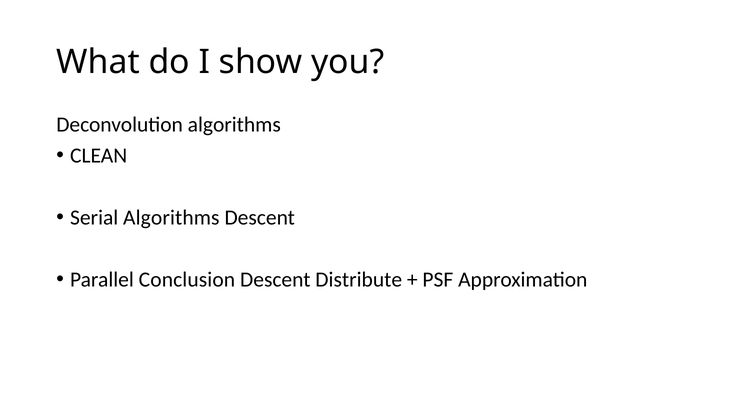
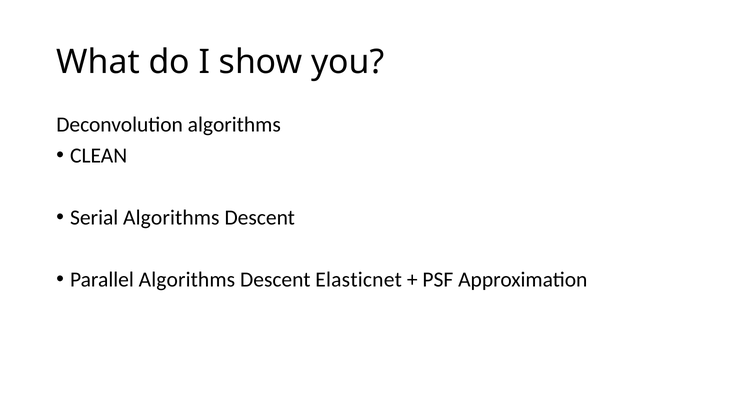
Parallel Conclusion: Conclusion -> Algorithms
Distribute: Distribute -> Elasticnet
